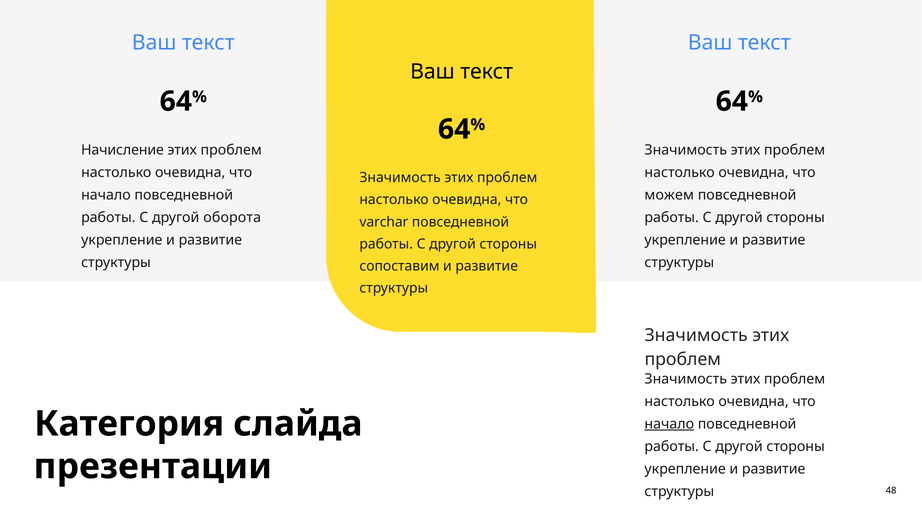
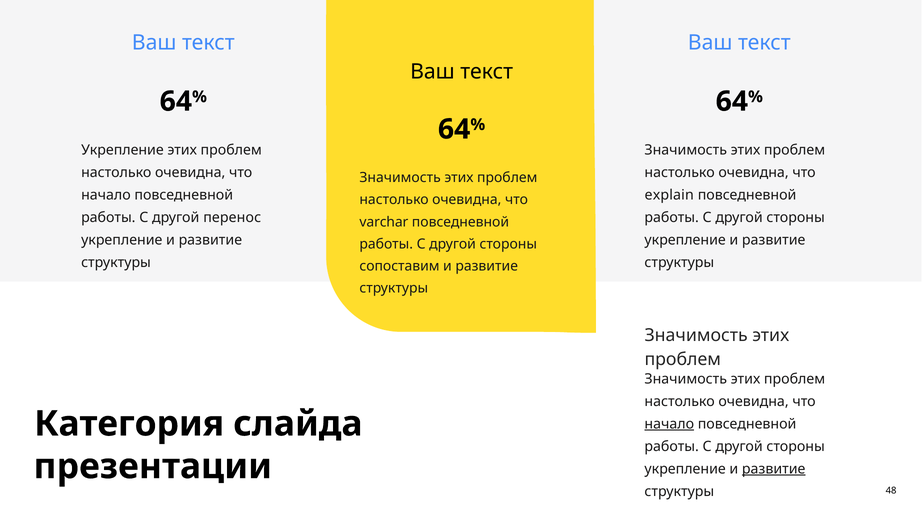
Начисление at (122, 150): Начисление -> Укрепление
можем: можем -> explain
оборота: оборота -> перенос
развитие at (774, 469) underline: none -> present
